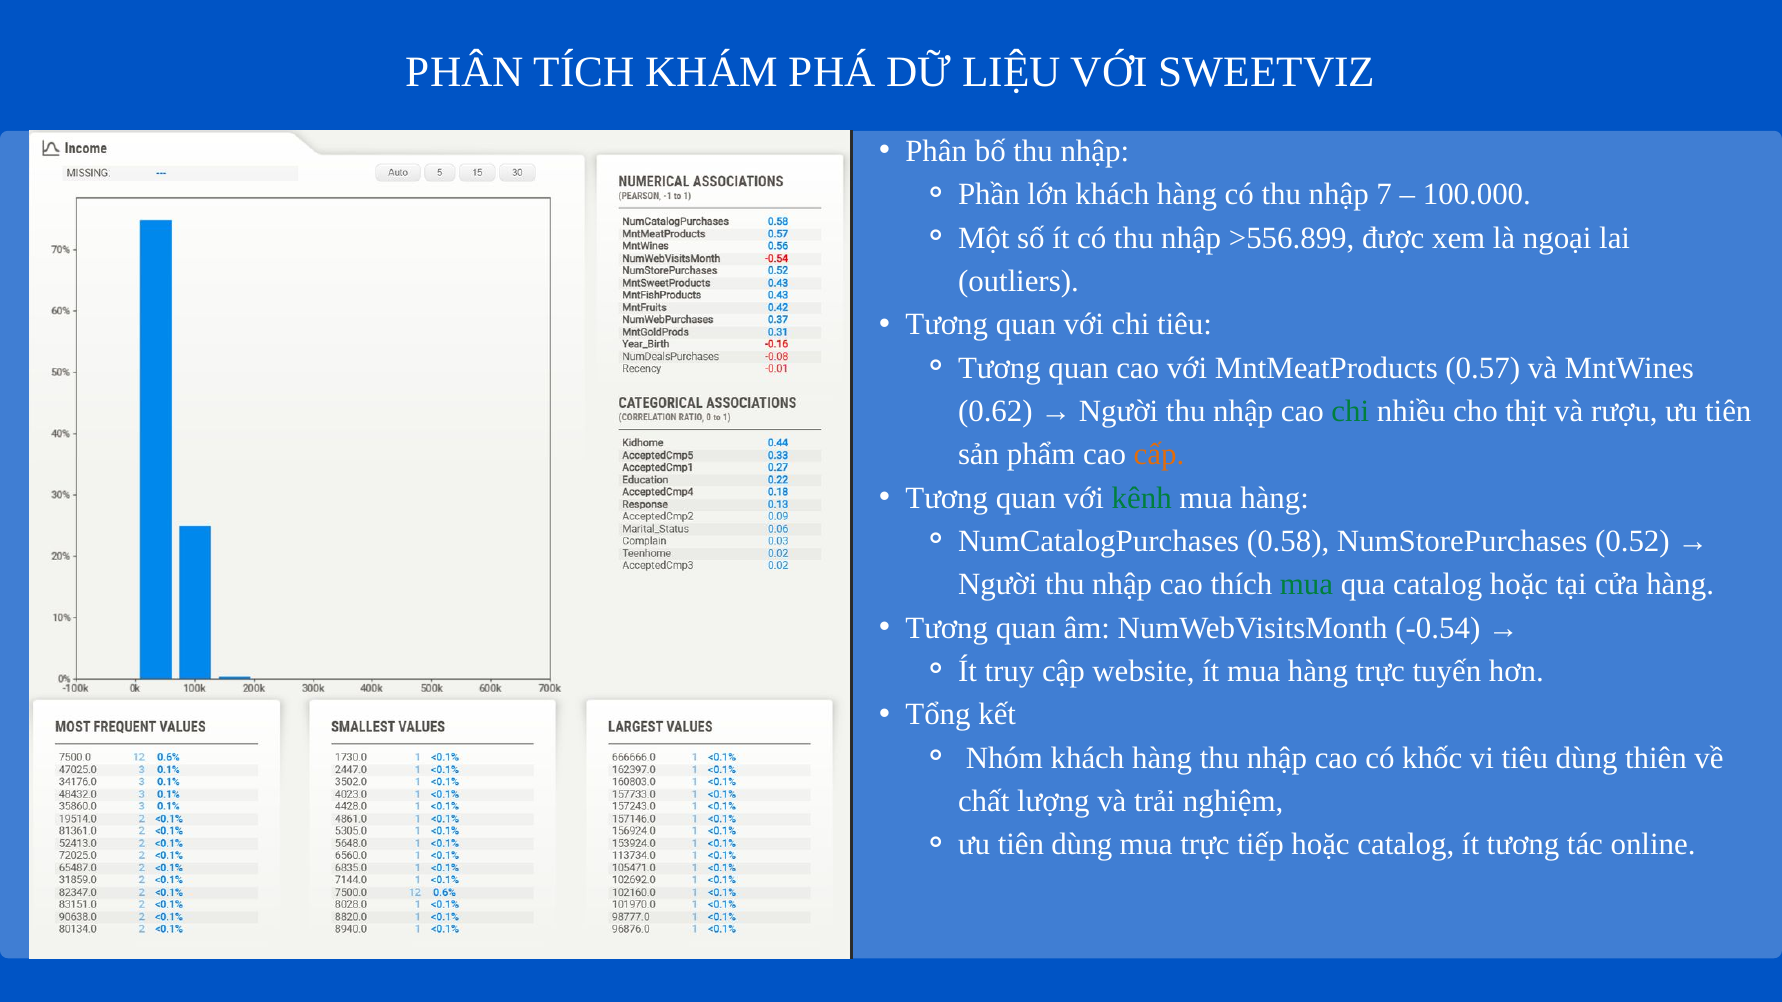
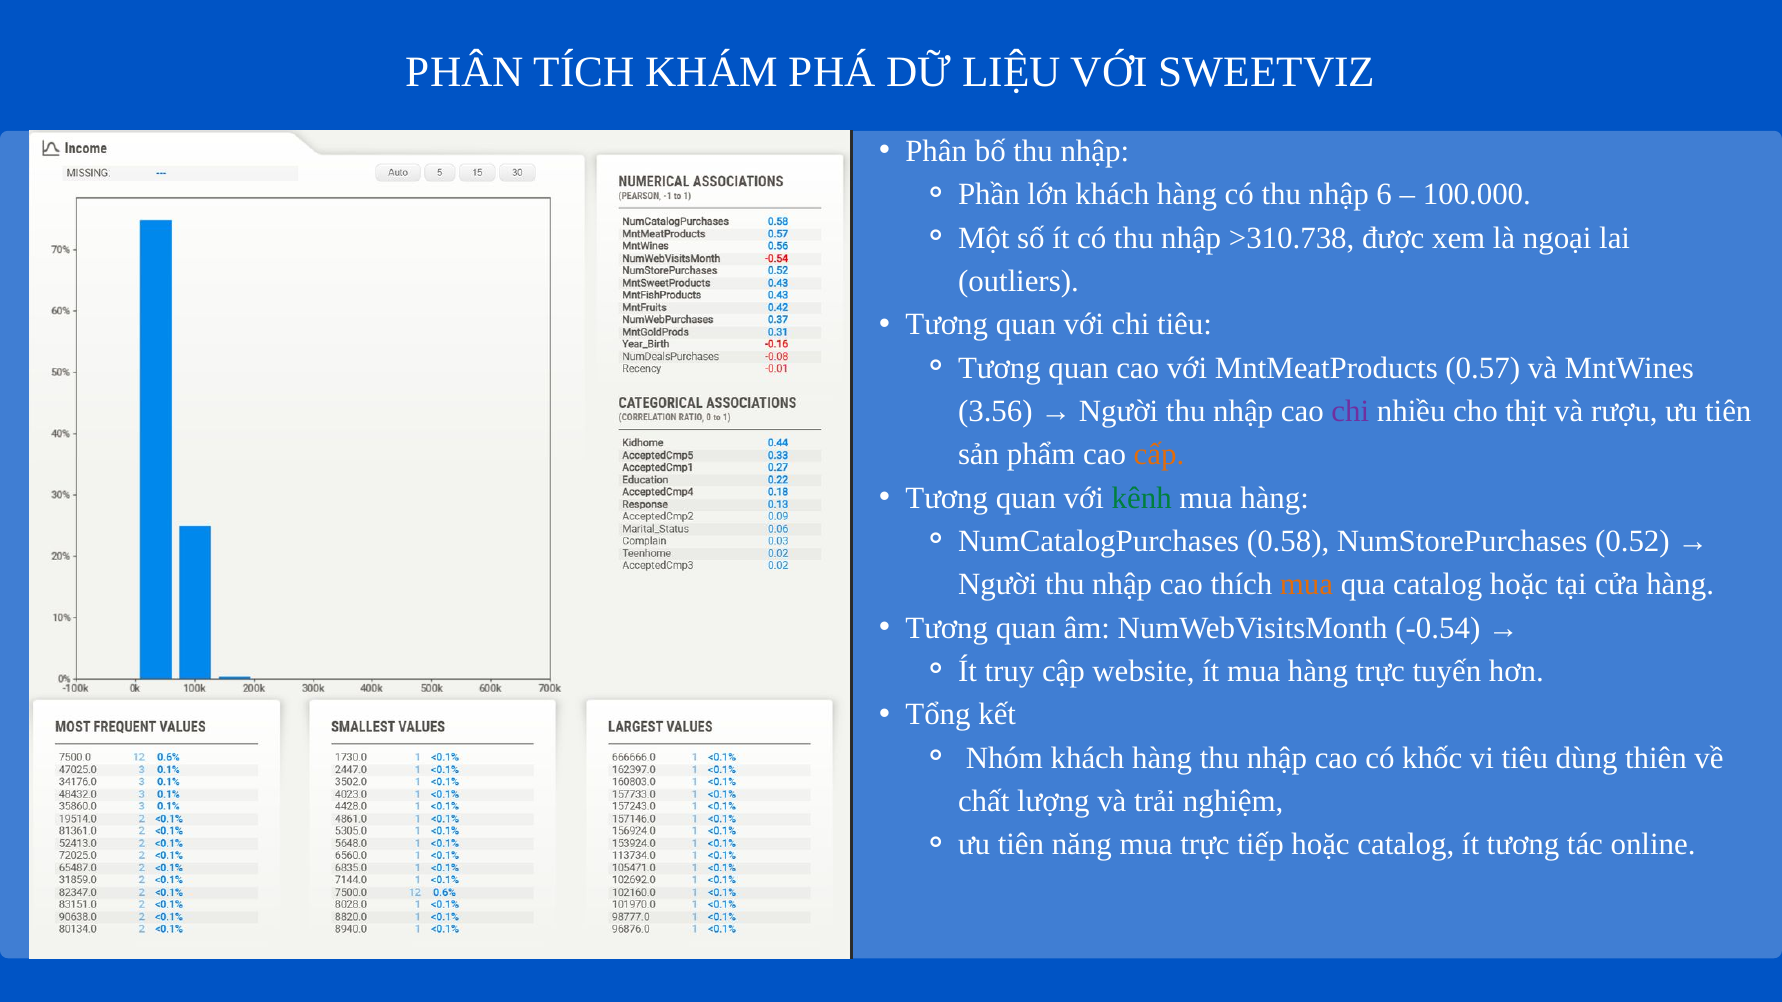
7: 7 -> 6
>556.899: >556.899 -> >310.738
0.62: 0.62 -> 3.56
chi at (1350, 411) colour: green -> purple
mua at (1307, 585) colour: green -> orange
tiên dùng: dùng -> năng
